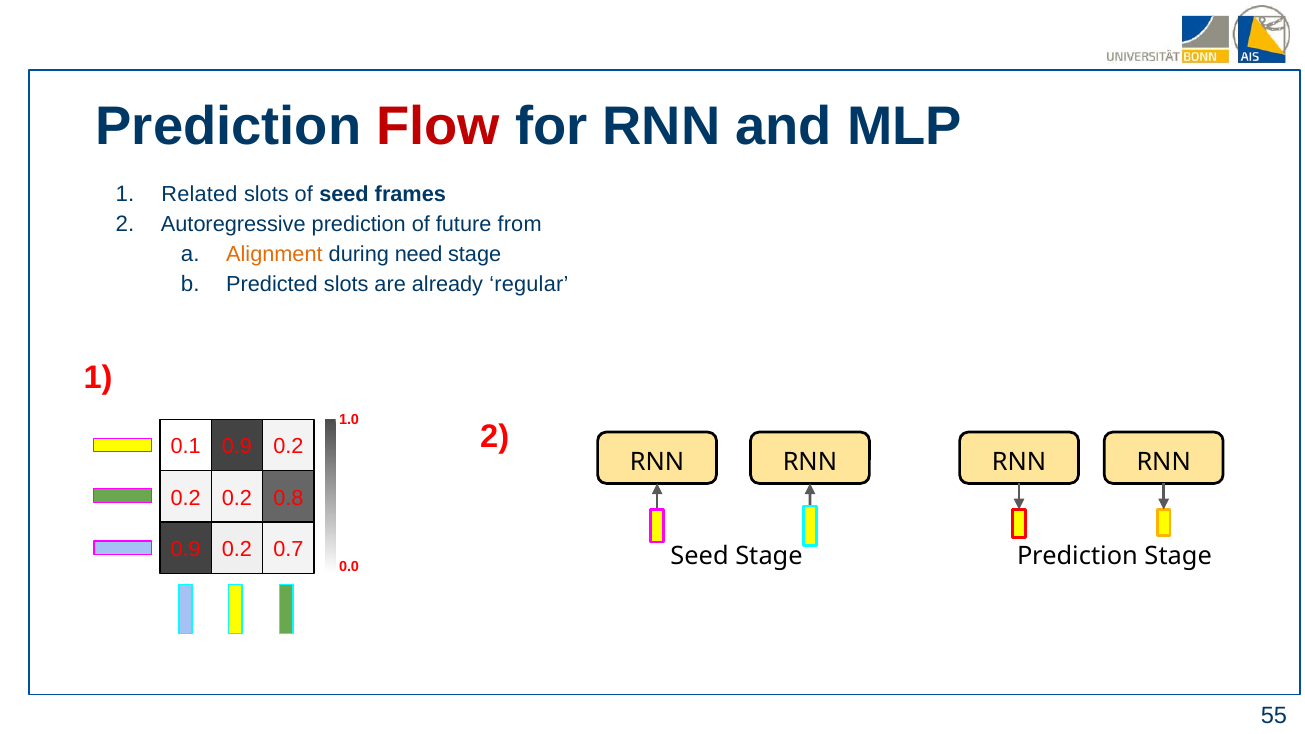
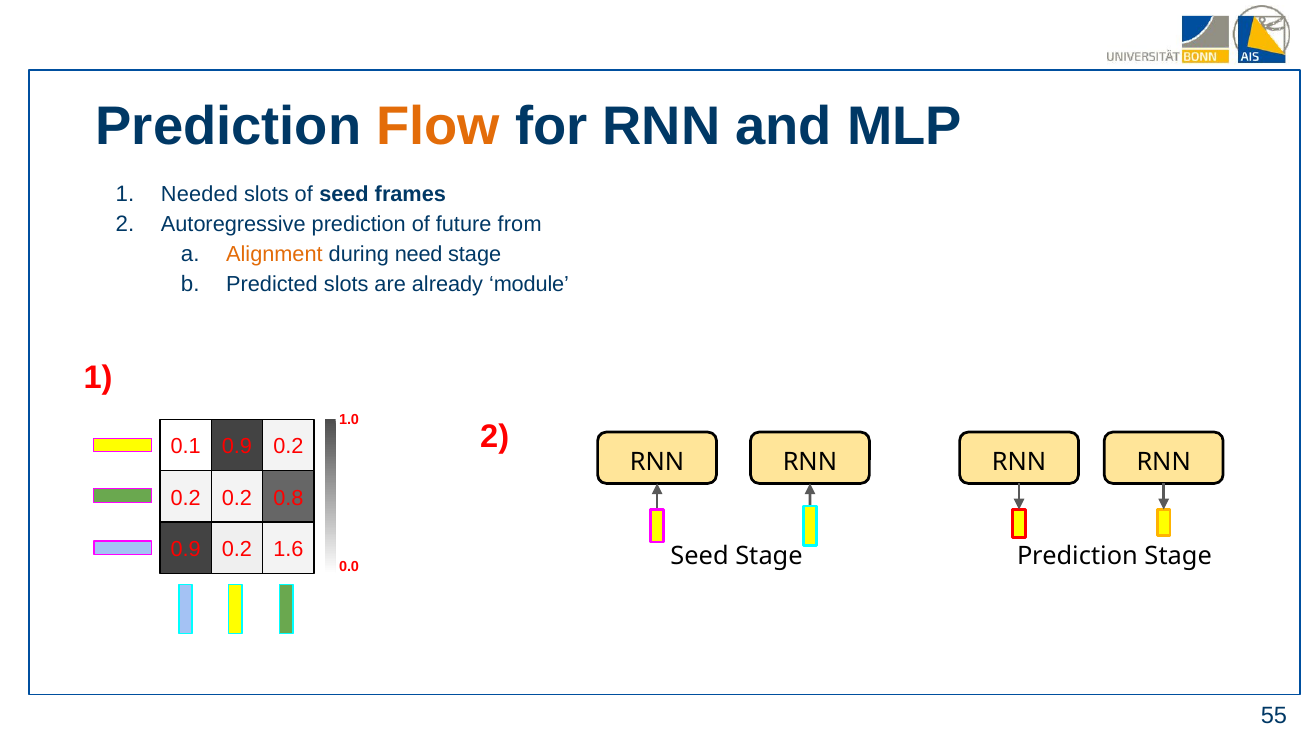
Flow colour: red -> orange
Related: Related -> Needed
regular: regular -> module
0.7: 0.7 -> 1.6
